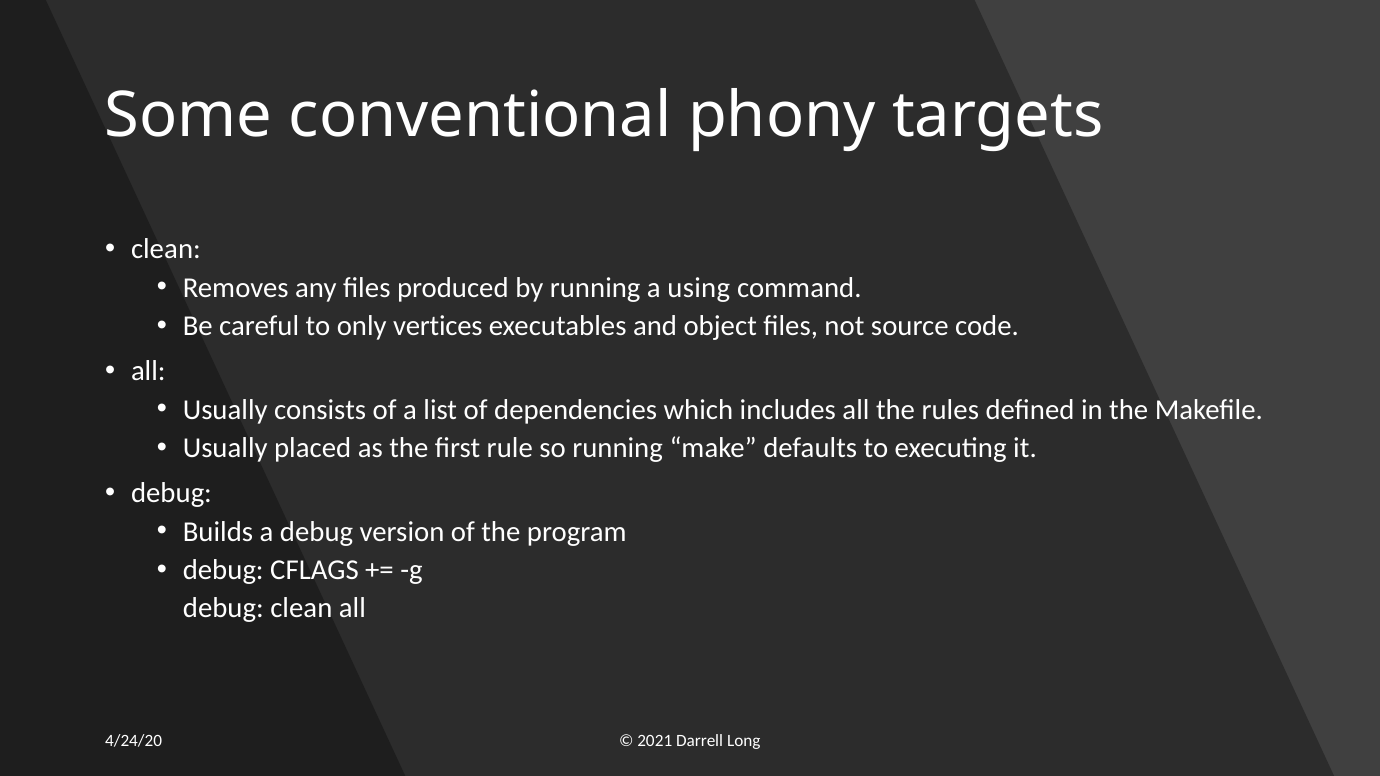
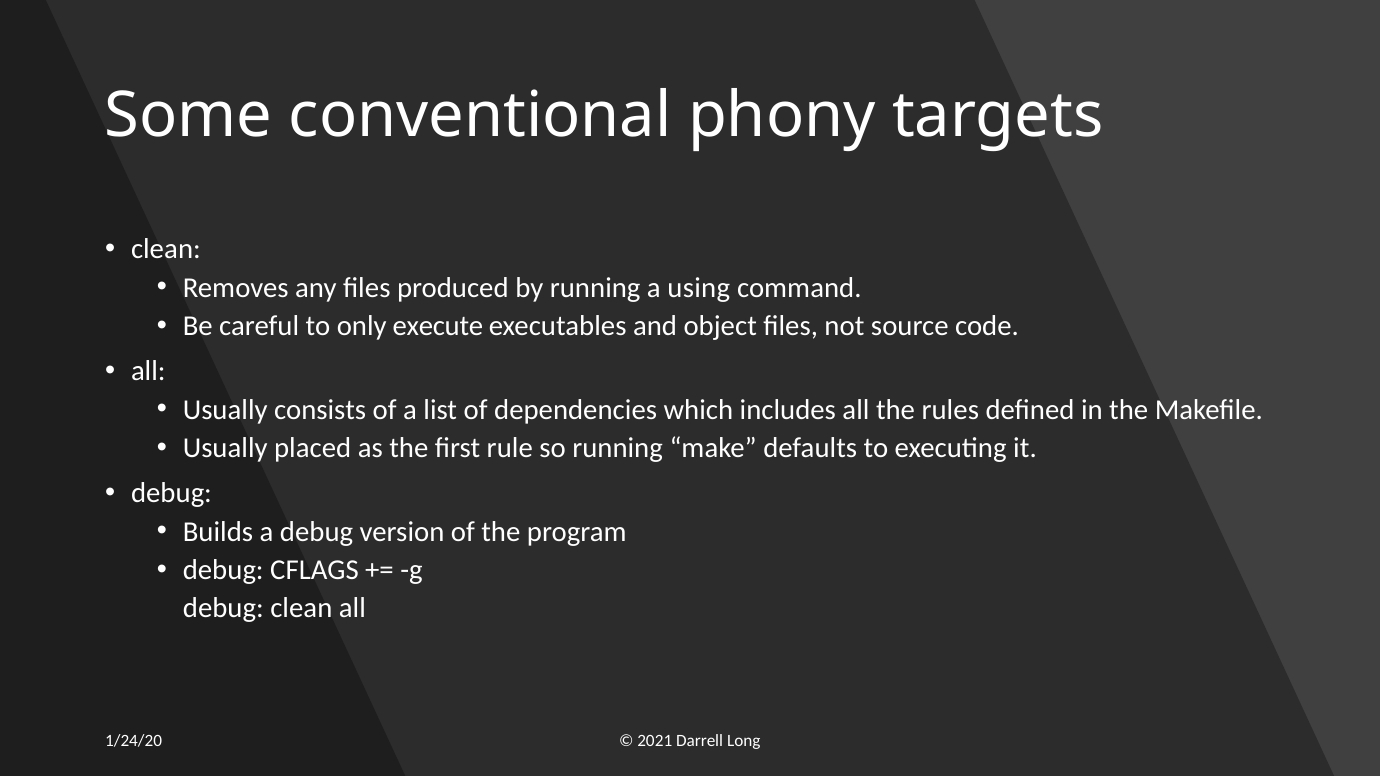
vertices: vertices -> execute
4/24/20: 4/24/20 -> 1/24/20
